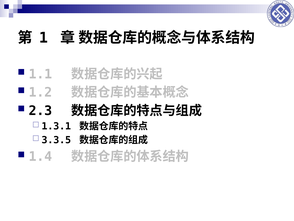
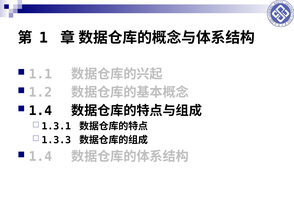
2.3 at (40, 111): 2.3 -> 1.4
3.3.5: 3.3.5 -> 1.3.3
